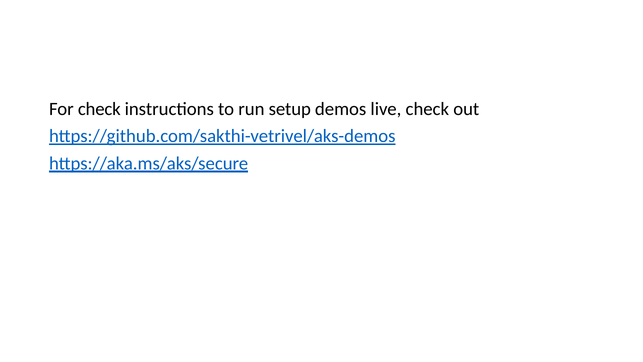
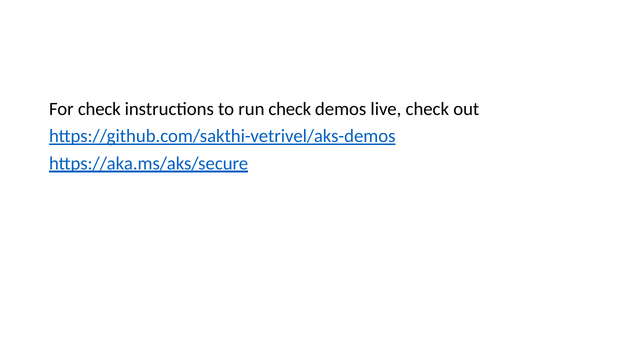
run setup: setup -> check
